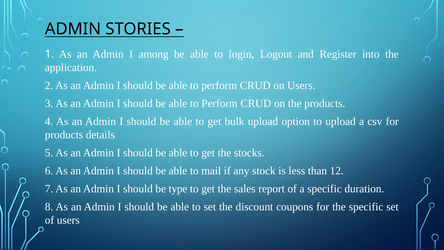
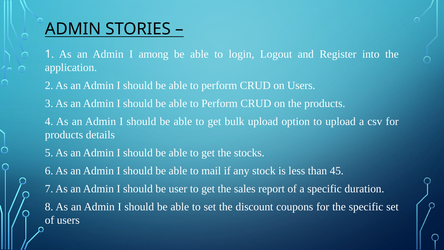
12: 12 -> 45
type: type -> user
